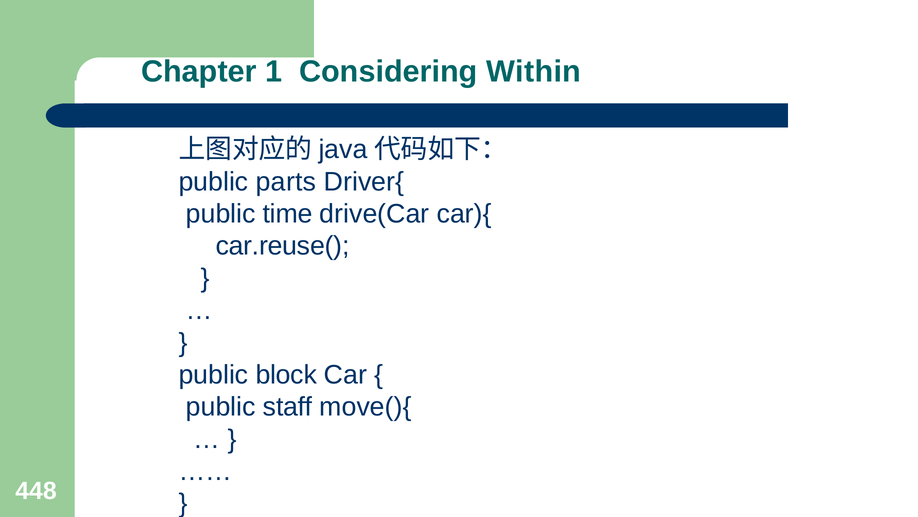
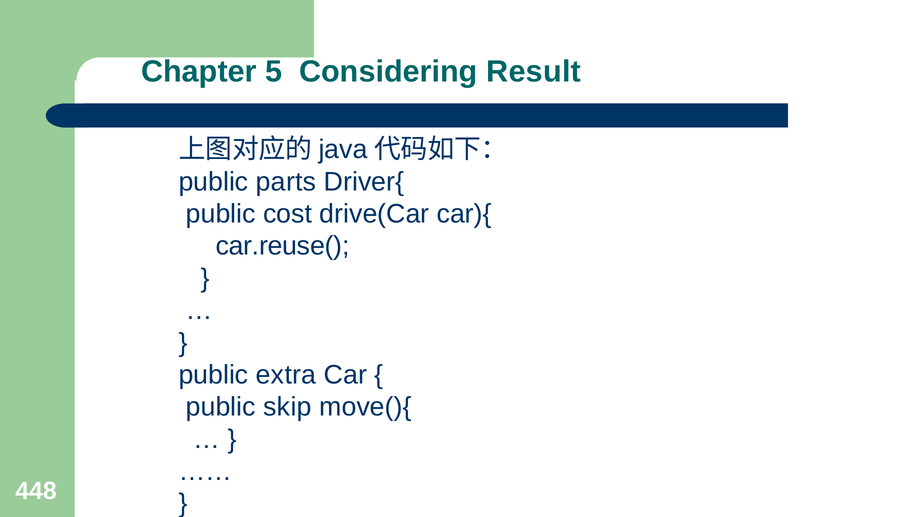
1: 1 -> 5
Within: Within -> Result
time: time -> cost
block: block -> extra
staff: staff -> skip
